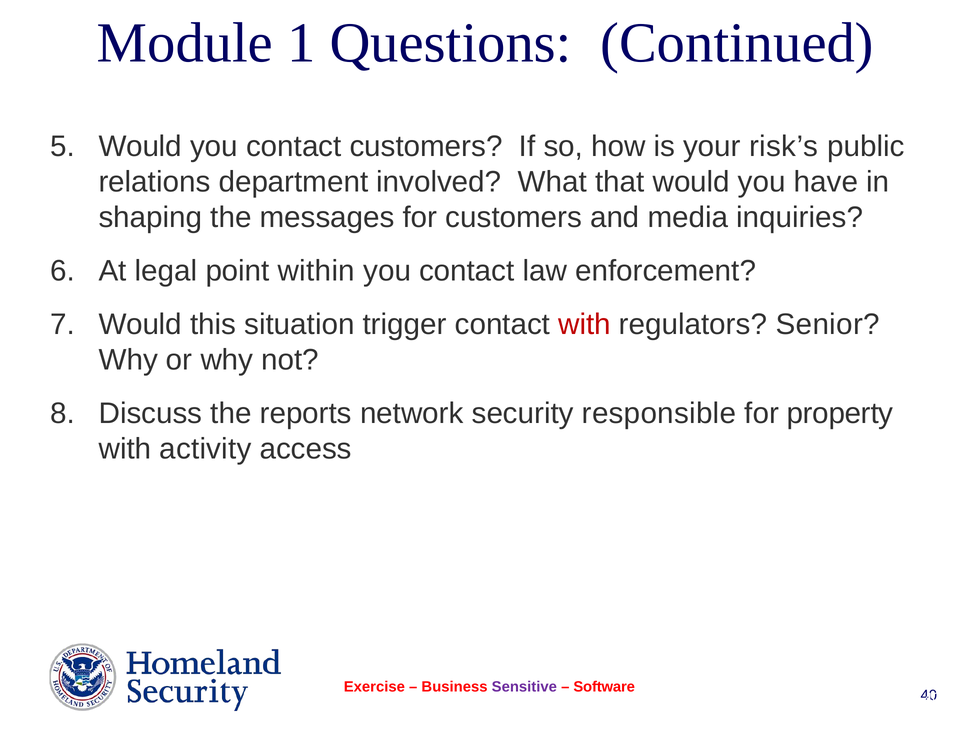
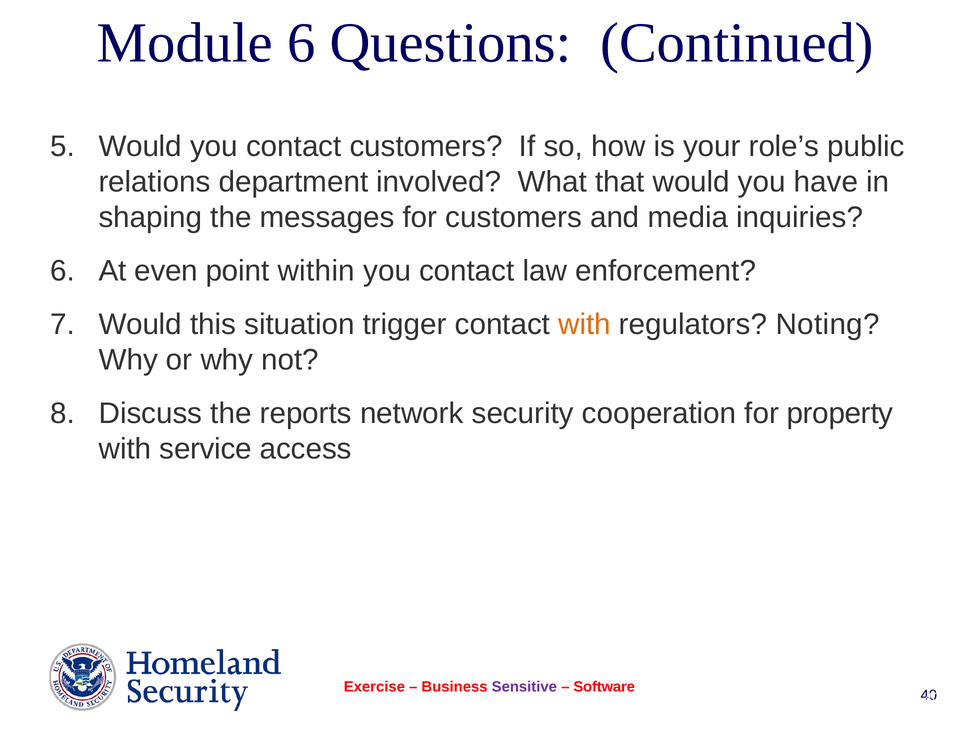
Module 1: 1 -> 6
risk’s: risk’s -> role’s
legal: legal -> even
with at (585, 324) colour: red -> orange
Senior: Senior -> Noting
responsible: responsible -> cooperation
activity: activity -> service
